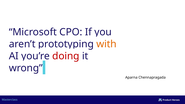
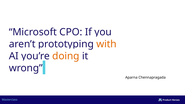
doing colour: red -> orange
